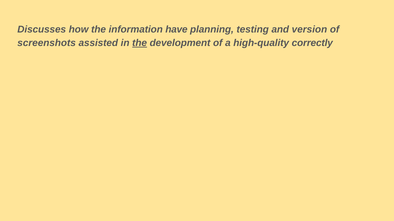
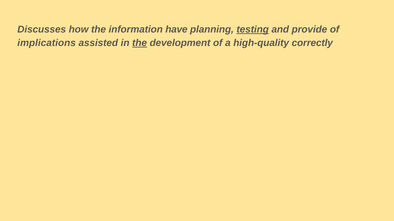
testing underline: none -> present
version: version -> provide
screenshots: screenshots -> implications
